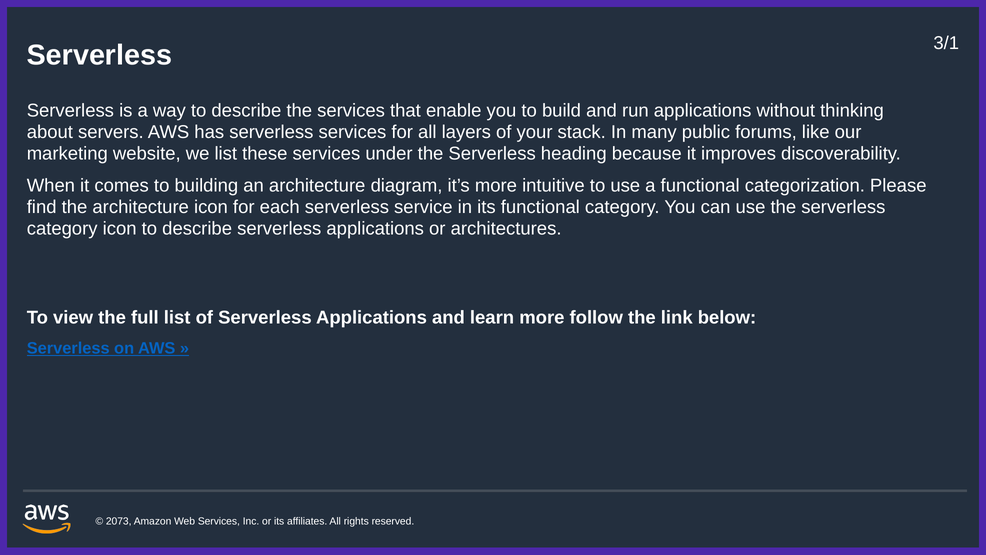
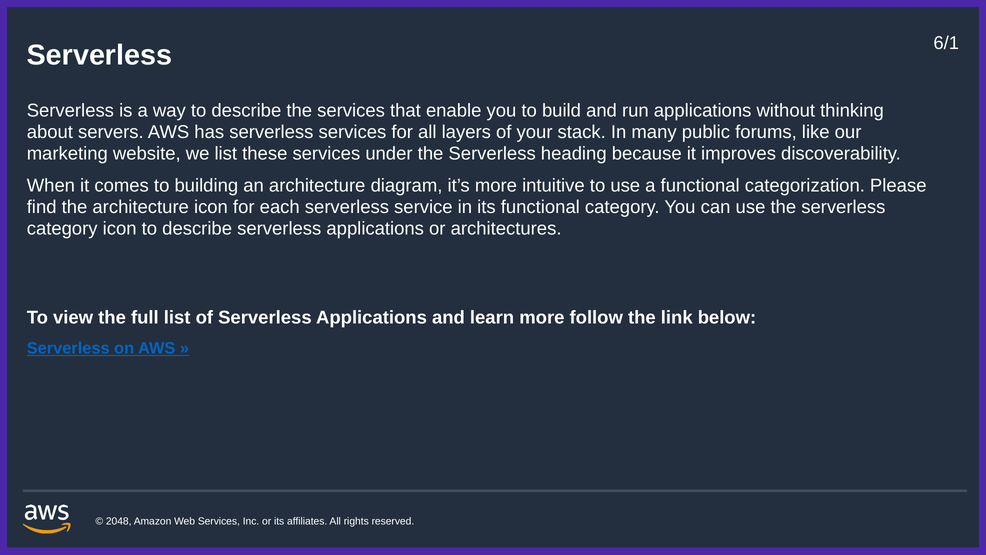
3/1: 3/1 -> 6/1
2073: 2073 -> 2048
